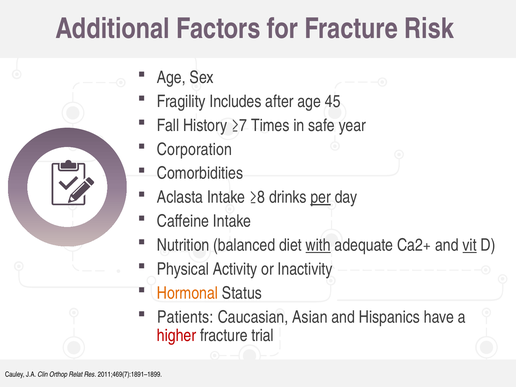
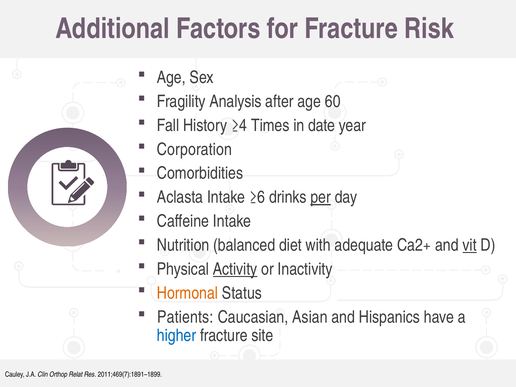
Includes: Includes -> Analysis
45: 45 -> 60
≥7: ≥7 -> ≥4
safe: safe -> date
≥8: ≥8 -> ≥6
with underline: present -> none
Activity underline: none -> present
higher colour: red -> blue
trial: trial -> site
